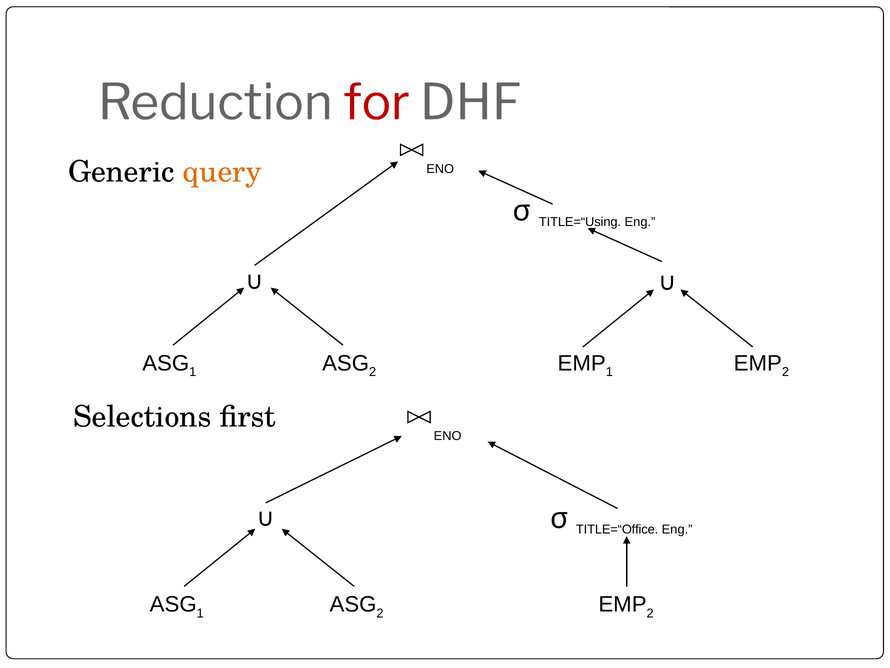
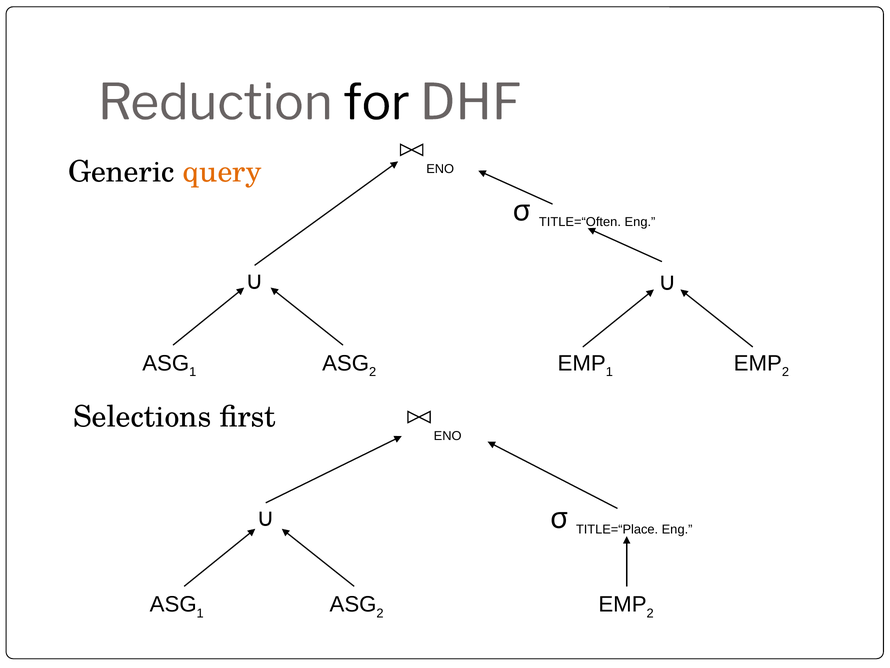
for colour: red -> black
TITLE=“Using: TITLE=“Using -> TITLE=“Often
TITLE=“Office: TITLE=“Office -> TITLE=“Place
